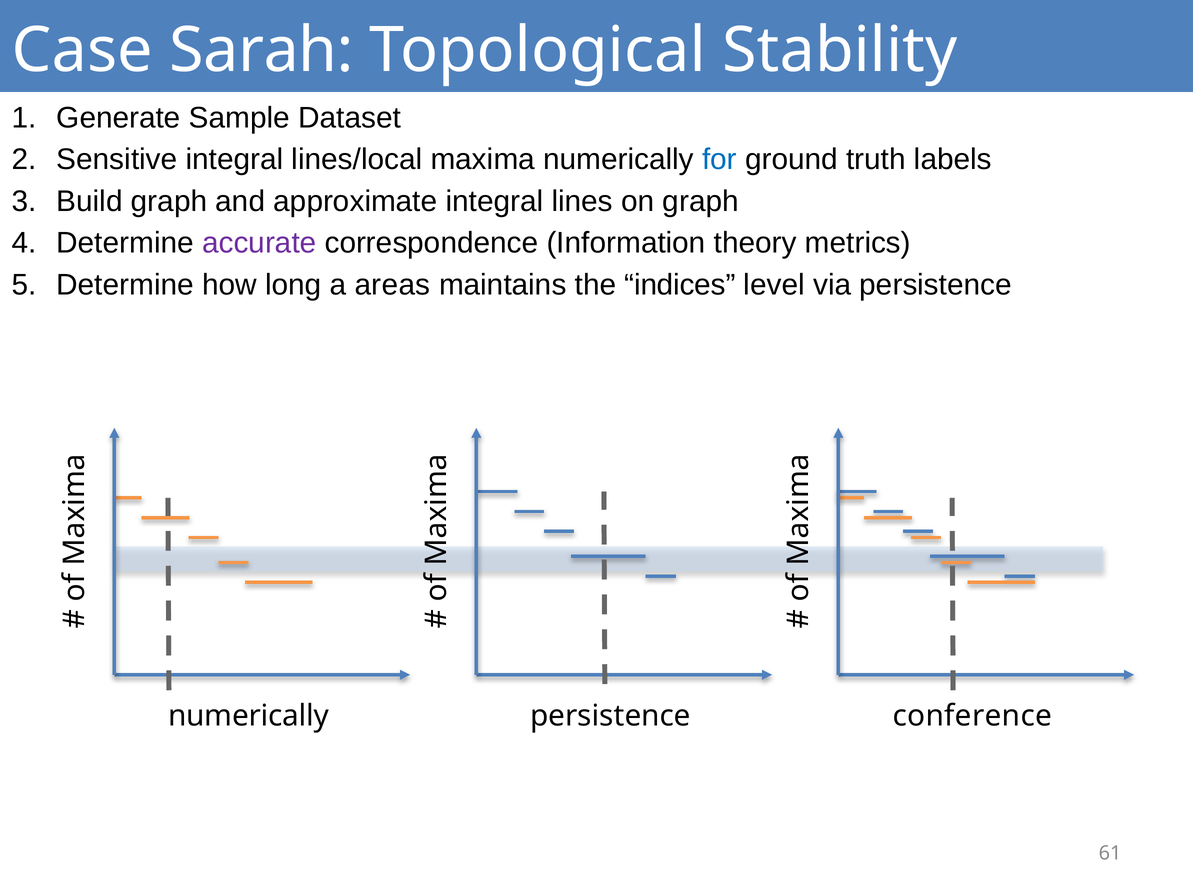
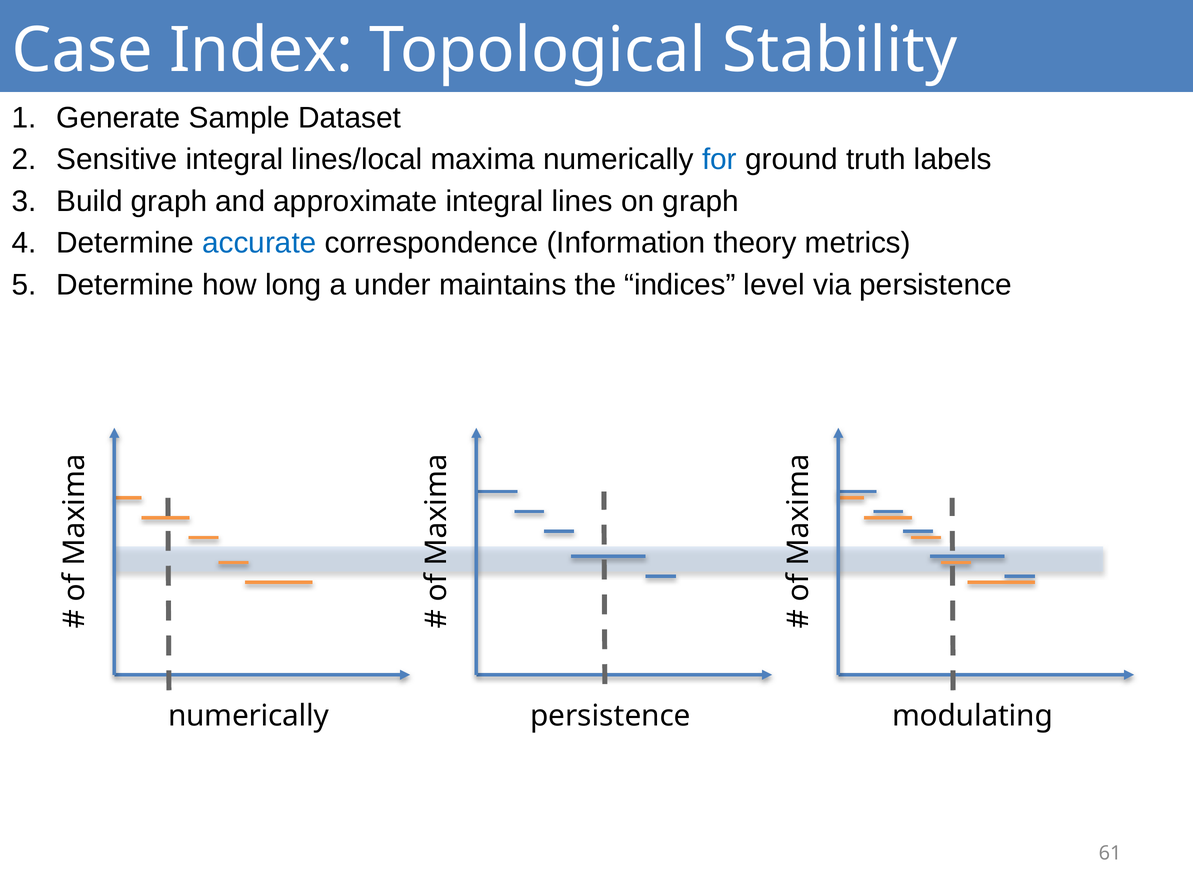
Sarah: Sarah -> Index
accurate colour: purple -> blue
areas: areas -> under
conference: conference -> modulating
